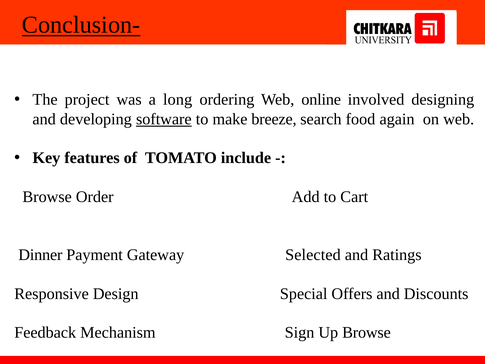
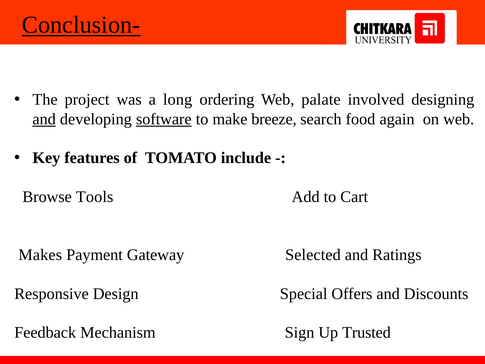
online: online -> palate
and at (44, 119) underline: none -> present
Order: Order -> Tools
Dinner: Dinner -> Makes
Up Browse: Browse -> Trusted
